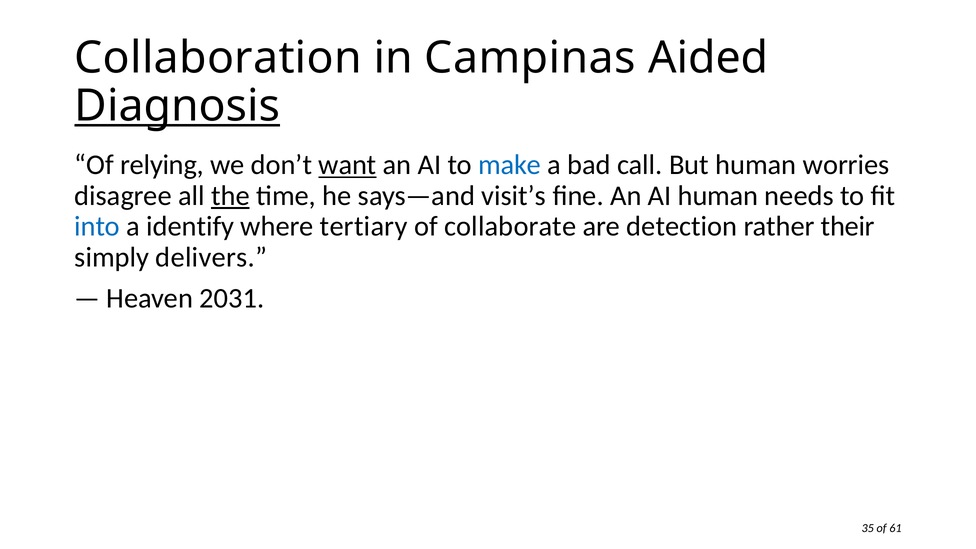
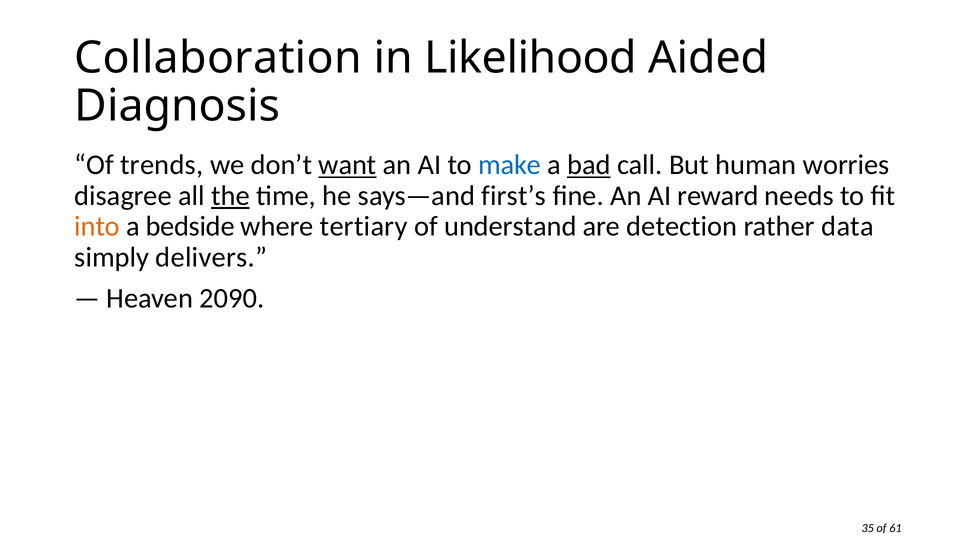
Campinas: Campinas -> Likelihood
Diagnosis underline: present -> none
relying: relying -> trends
bad underline: none -> present
visit’s: visit’s -> first’s
AI human: human -> reward
into colour: blue -> orange
identify: identify -> bedside
collaborate: collaborate -> understand
their: their -> data
2031: 2031 -> 2090
